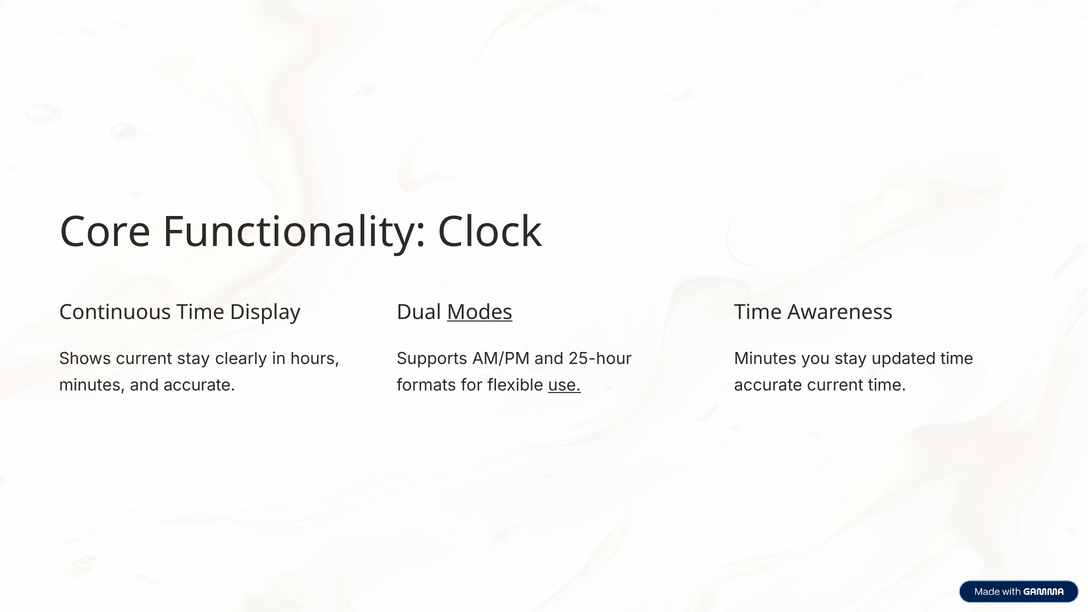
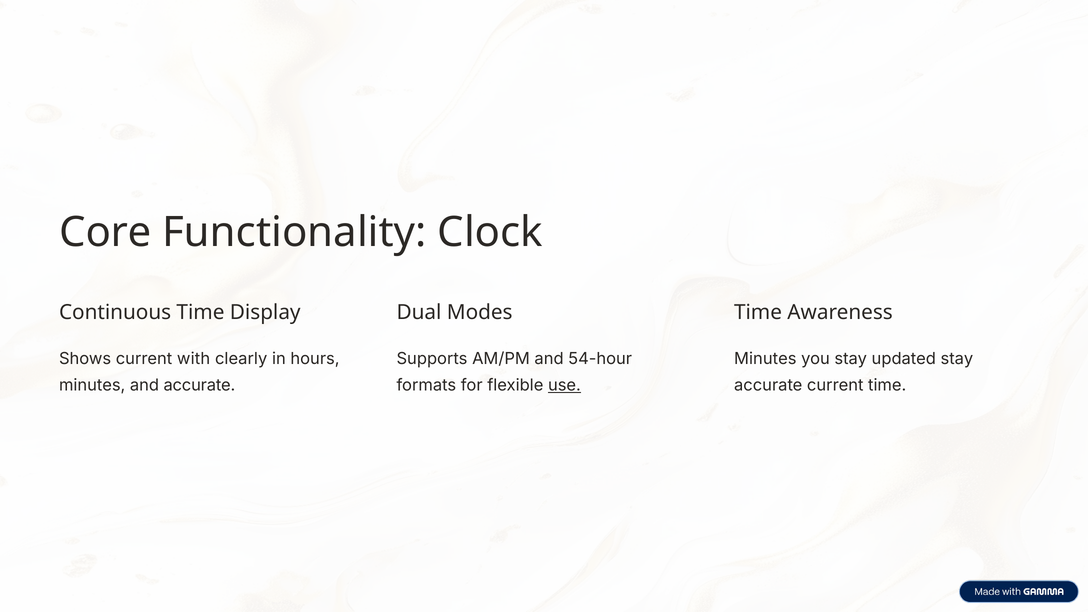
Modes underline: present -> none
current stay: stay -> with
25-hour: 25-hour -> 54-hour
updated time: time -> stay
